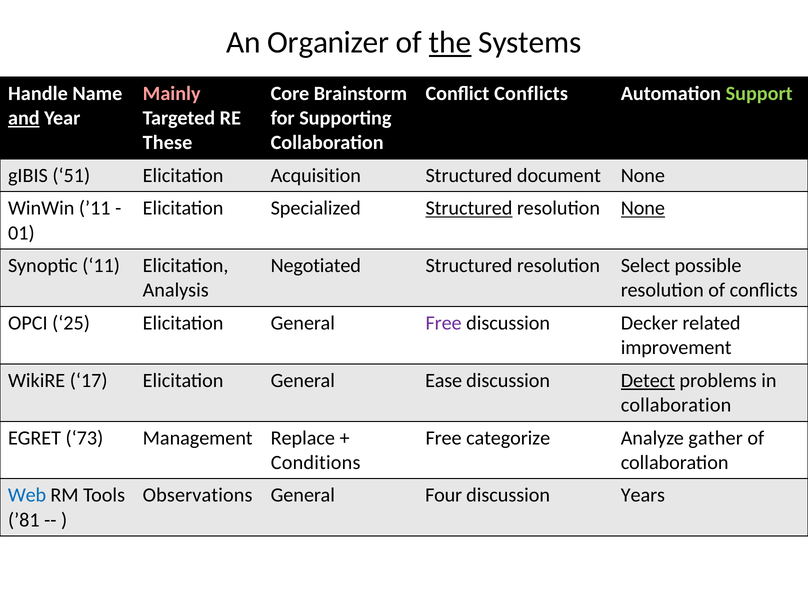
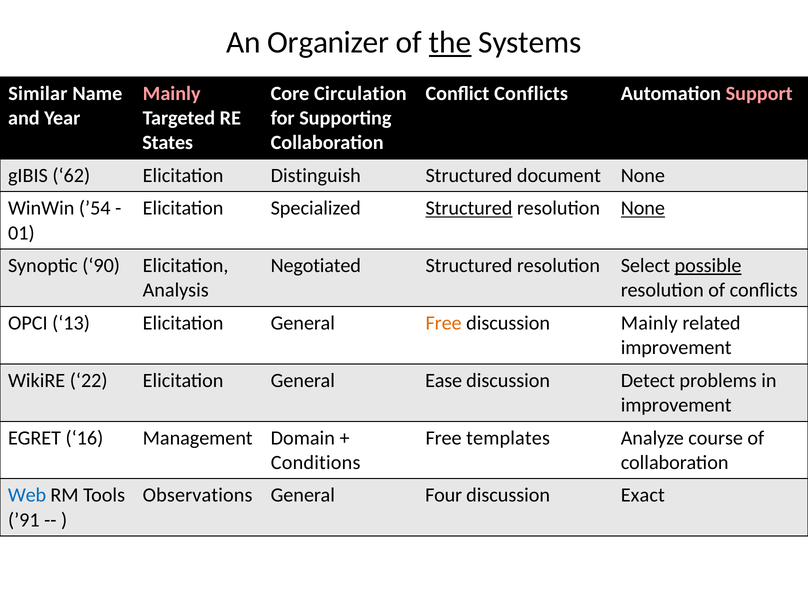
Handle: Handle -> Similar
Brainstorm: Brainstorm -> Circulation
Support colour: light green -> pink
and underline: present -> none
These: These -> States
51: 51 -> 62
Acquisition: Acquisition -> Distinguish
’11: ’11 -> ’54
11: 11 -> 90
possible underline: none -> present
25: 25 -> 13
Free at (444, 323) colour: purple -> orange
discussion Decker: Decker -> Mainly
17: 17 -> 22
Detect underline: present -> none
collaboration at (676, 405): collaboration -> improvement
73: 73 -> 16
Replace: Replace -> Domain
categorize: categorize -> templates
gather: gather -> course
Years: Years -> Exact
’81: ’81 -> ’91
